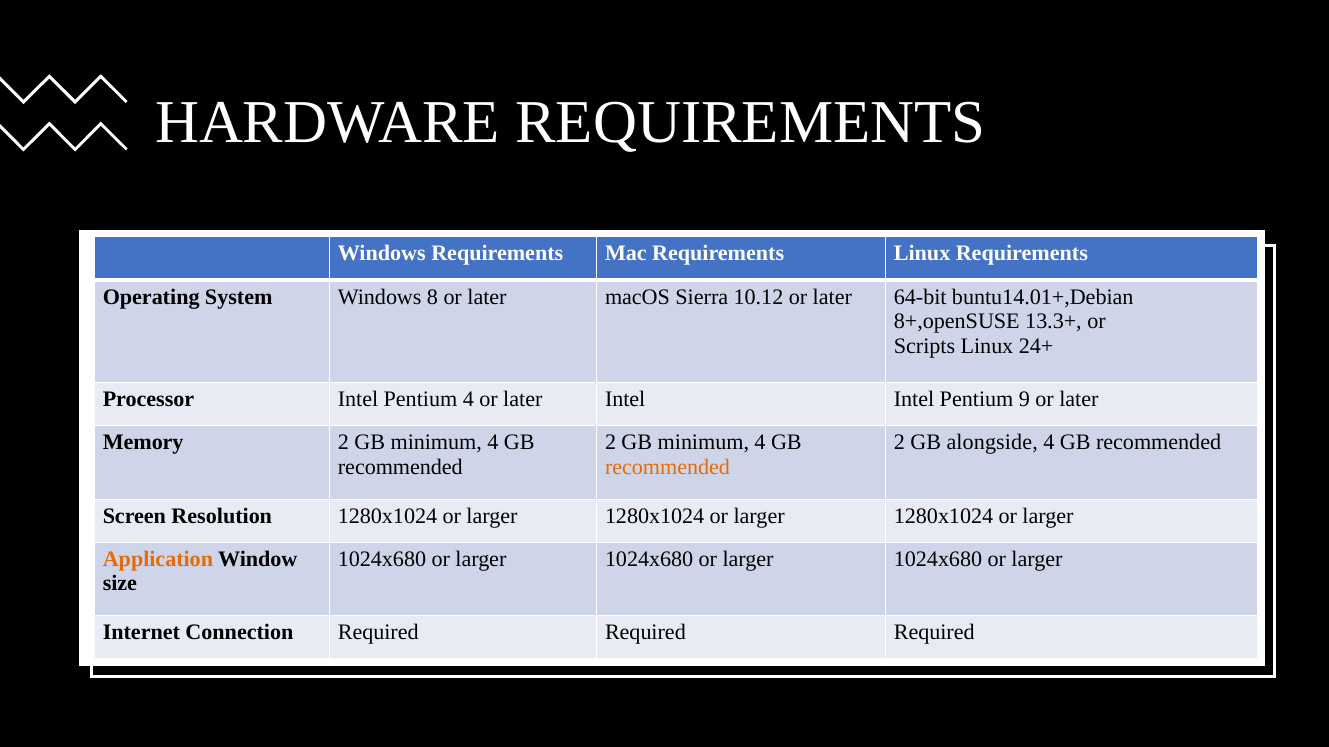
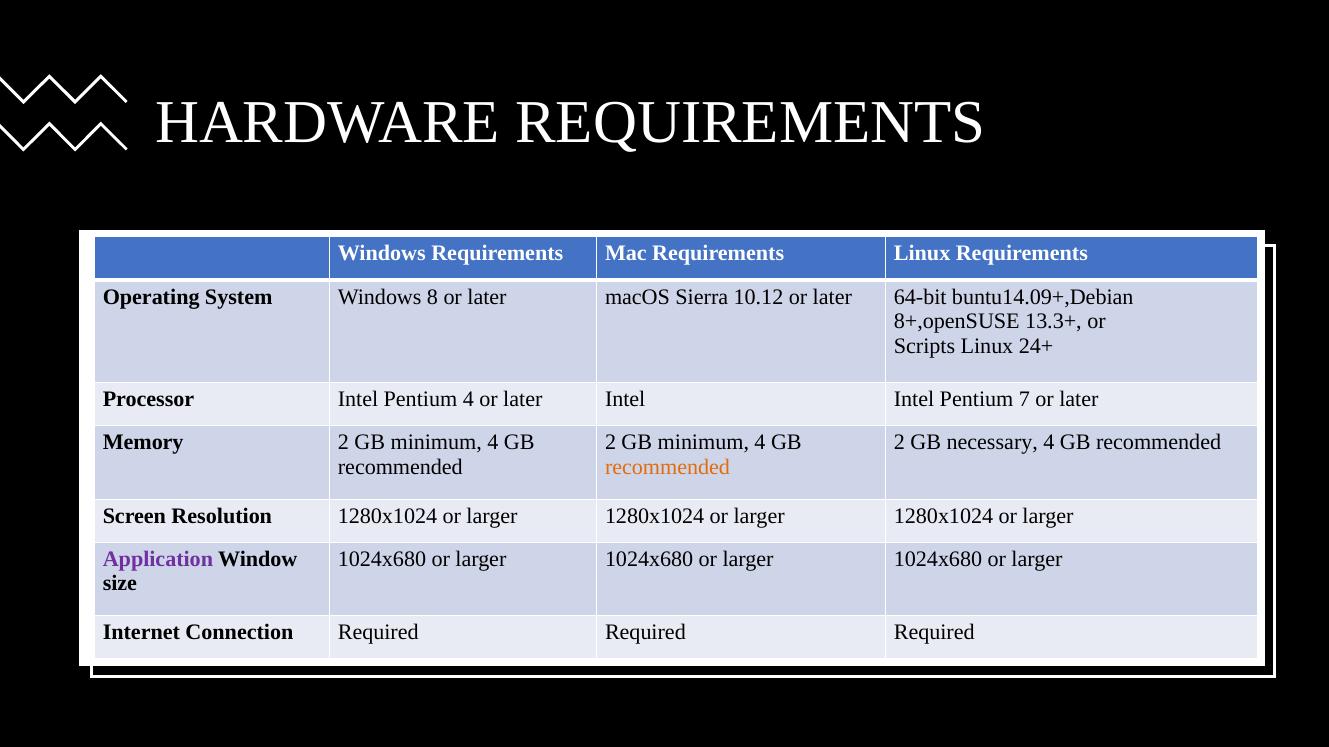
buntu14.01+,Debian: buntu14.01+,Debian -> buntu14.09+,Debian
9: 9 -> 7
alongside: alongside -> necessary
Application colour: orange -> purple
